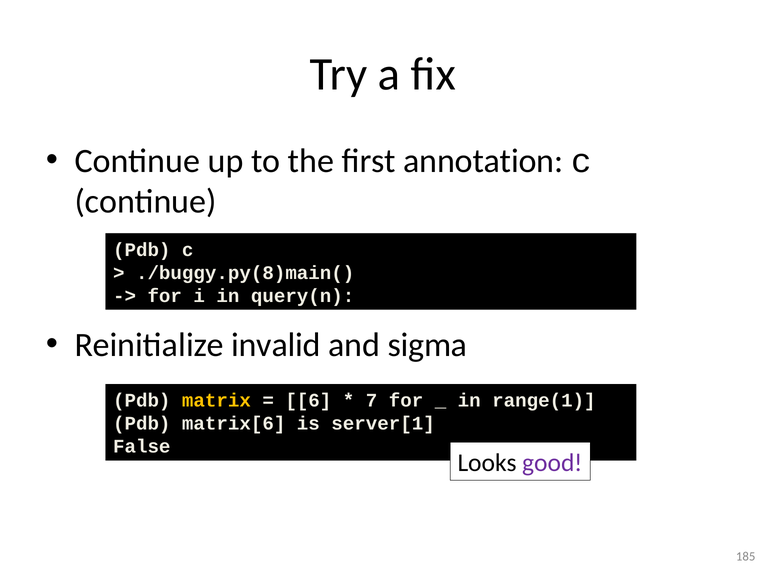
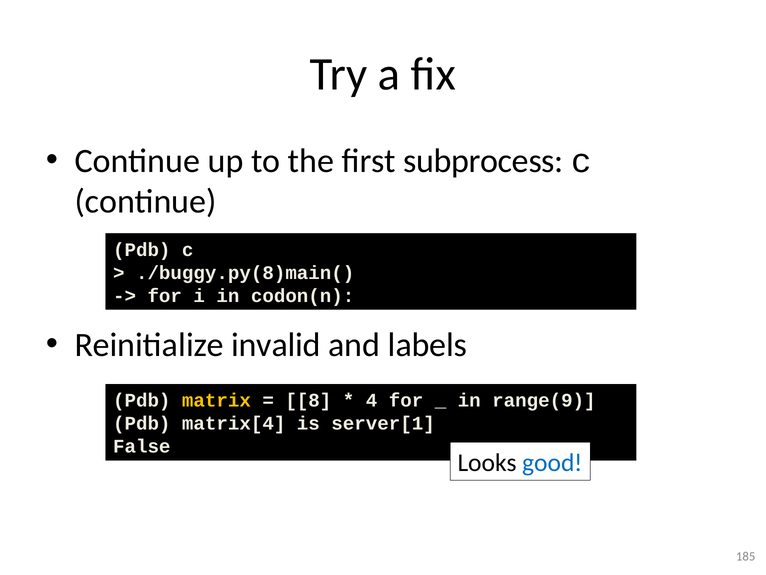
annotation: annotation -> subprocess
query(n: query(n -> codon(n
sigma: sigma -> labels
6: 6 -> 8
7: 7 -> 4
range(1: range(1 -> range(9
matrix[6: matrix[6 -> matrix[4
good colour: purple -> blue
